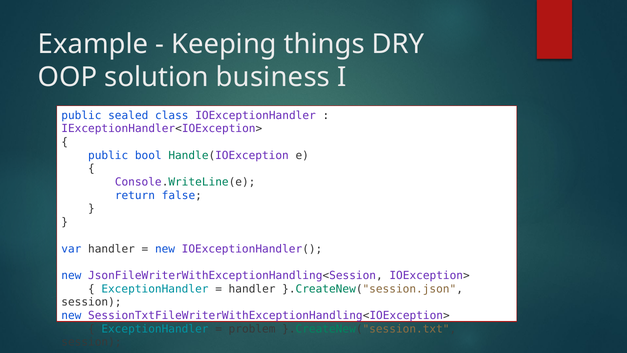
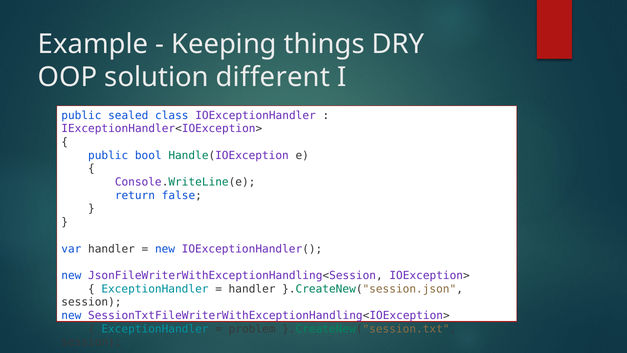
business: business -> different
